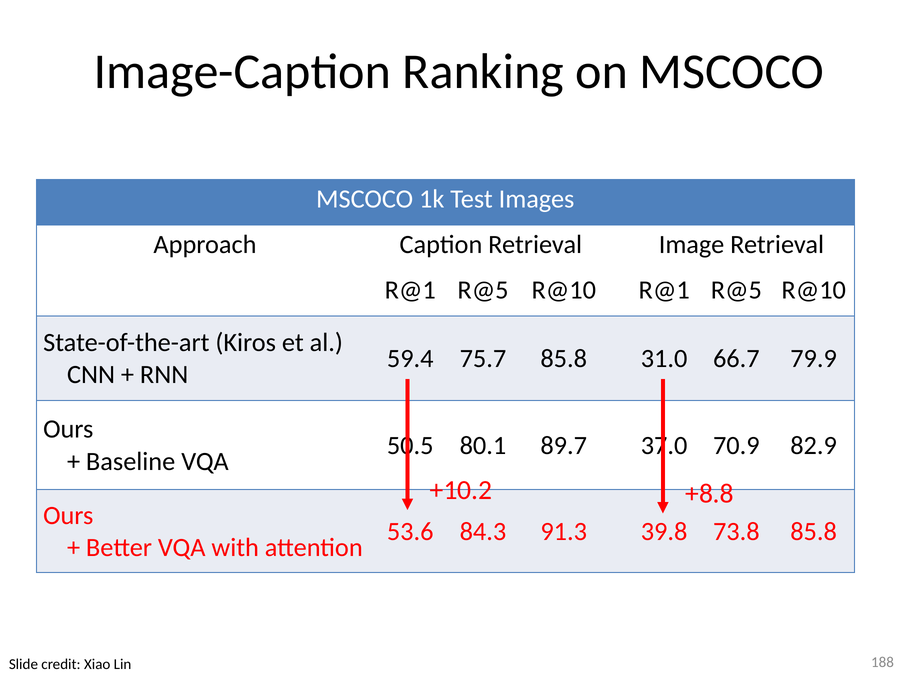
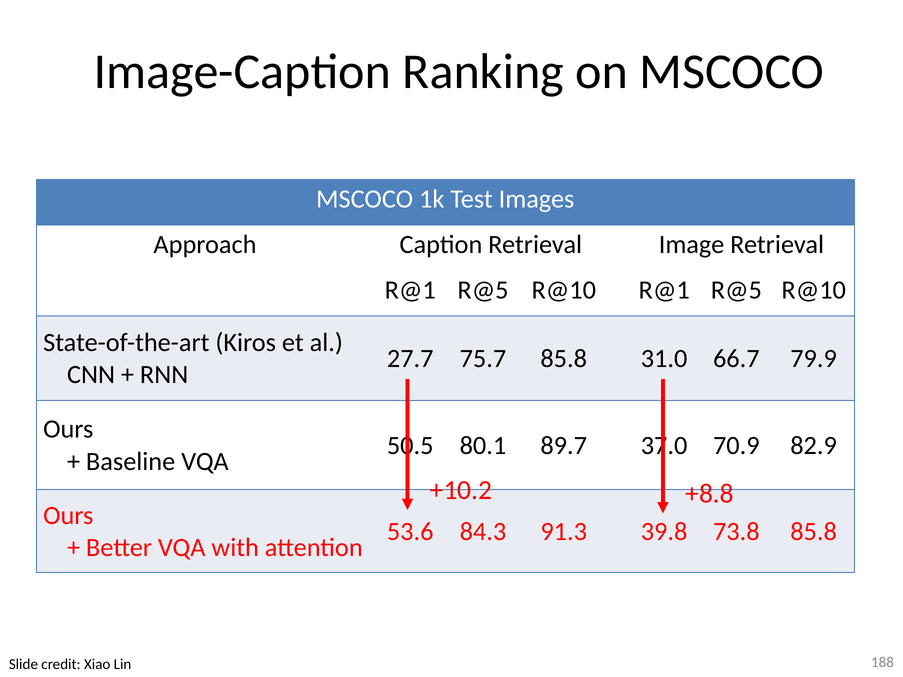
59.4: 59.4 -> 27.7
